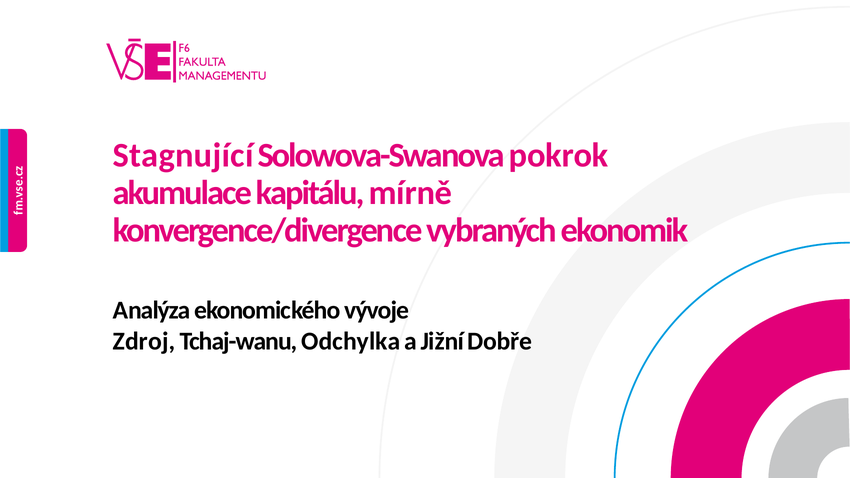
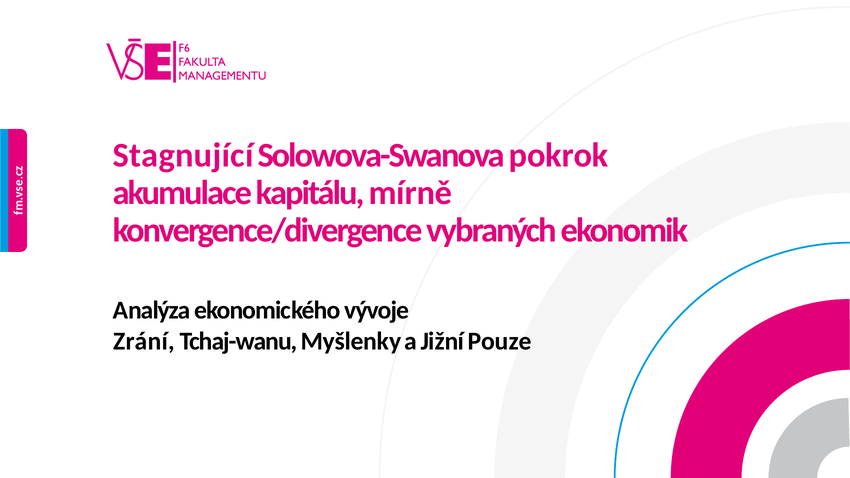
Zdroj: Zdroj -> Zrání
Odchylka: Odchylka -> Myšlenky
Dobře: Dobře -> Pouze
